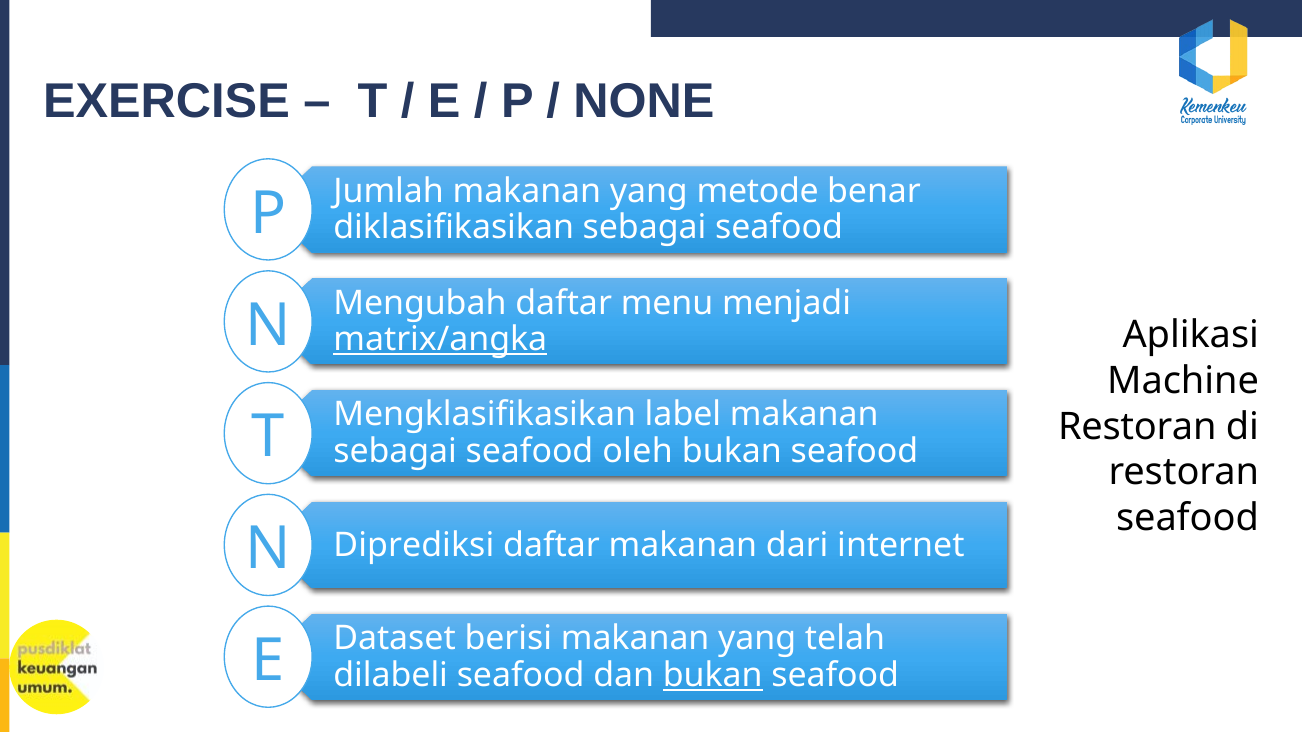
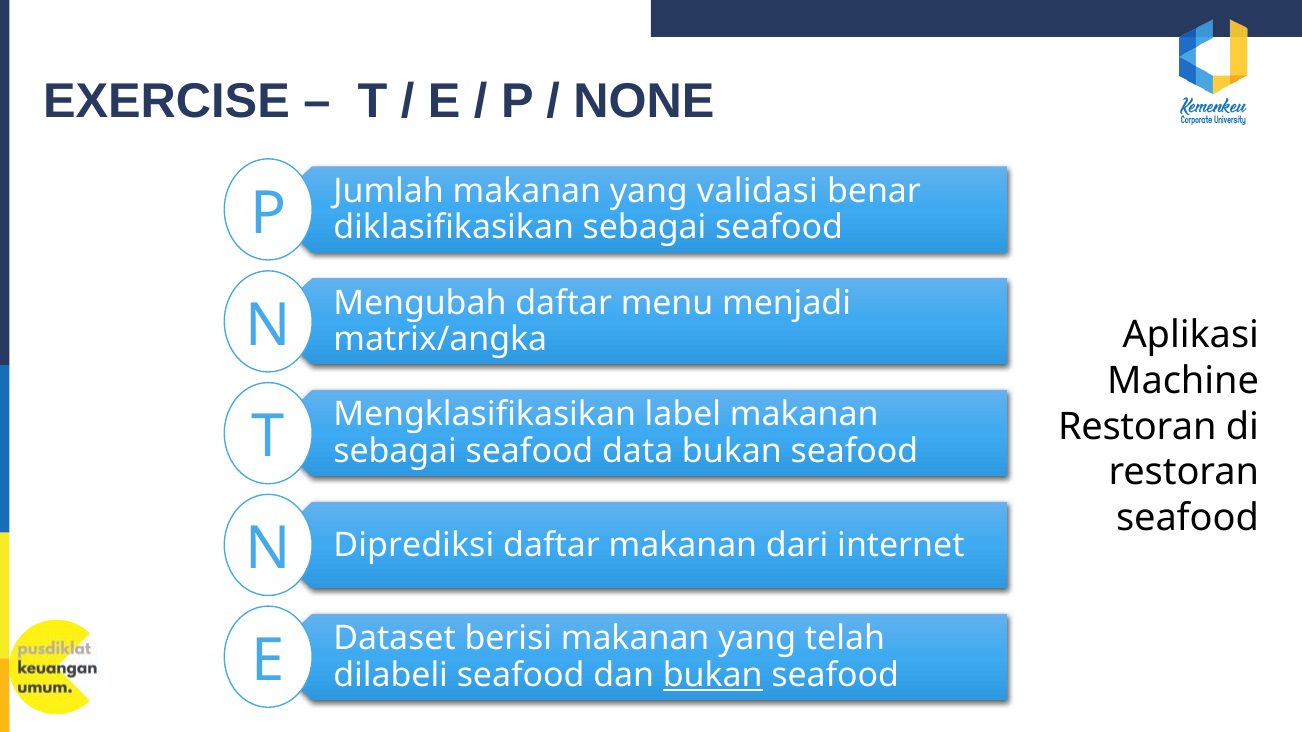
metode: metode -> validasi
matrix/angka underline: present -> none
oleh: oleh -> data
